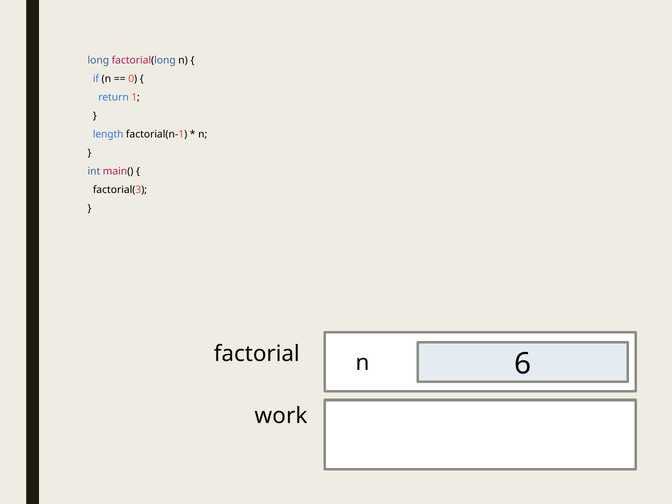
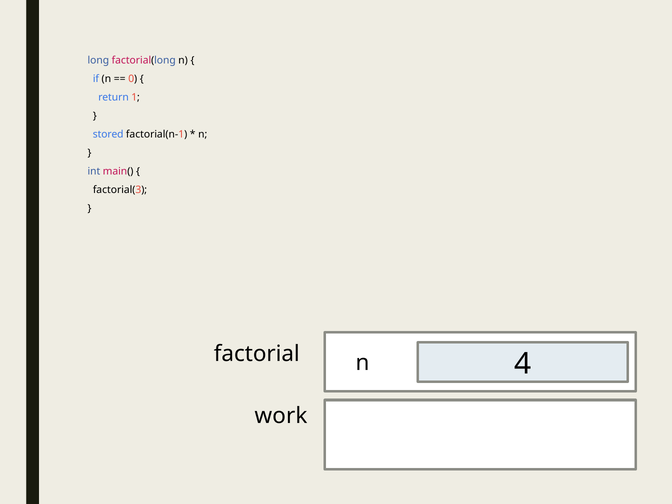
length: length -> stored
6: 6 -> 4
